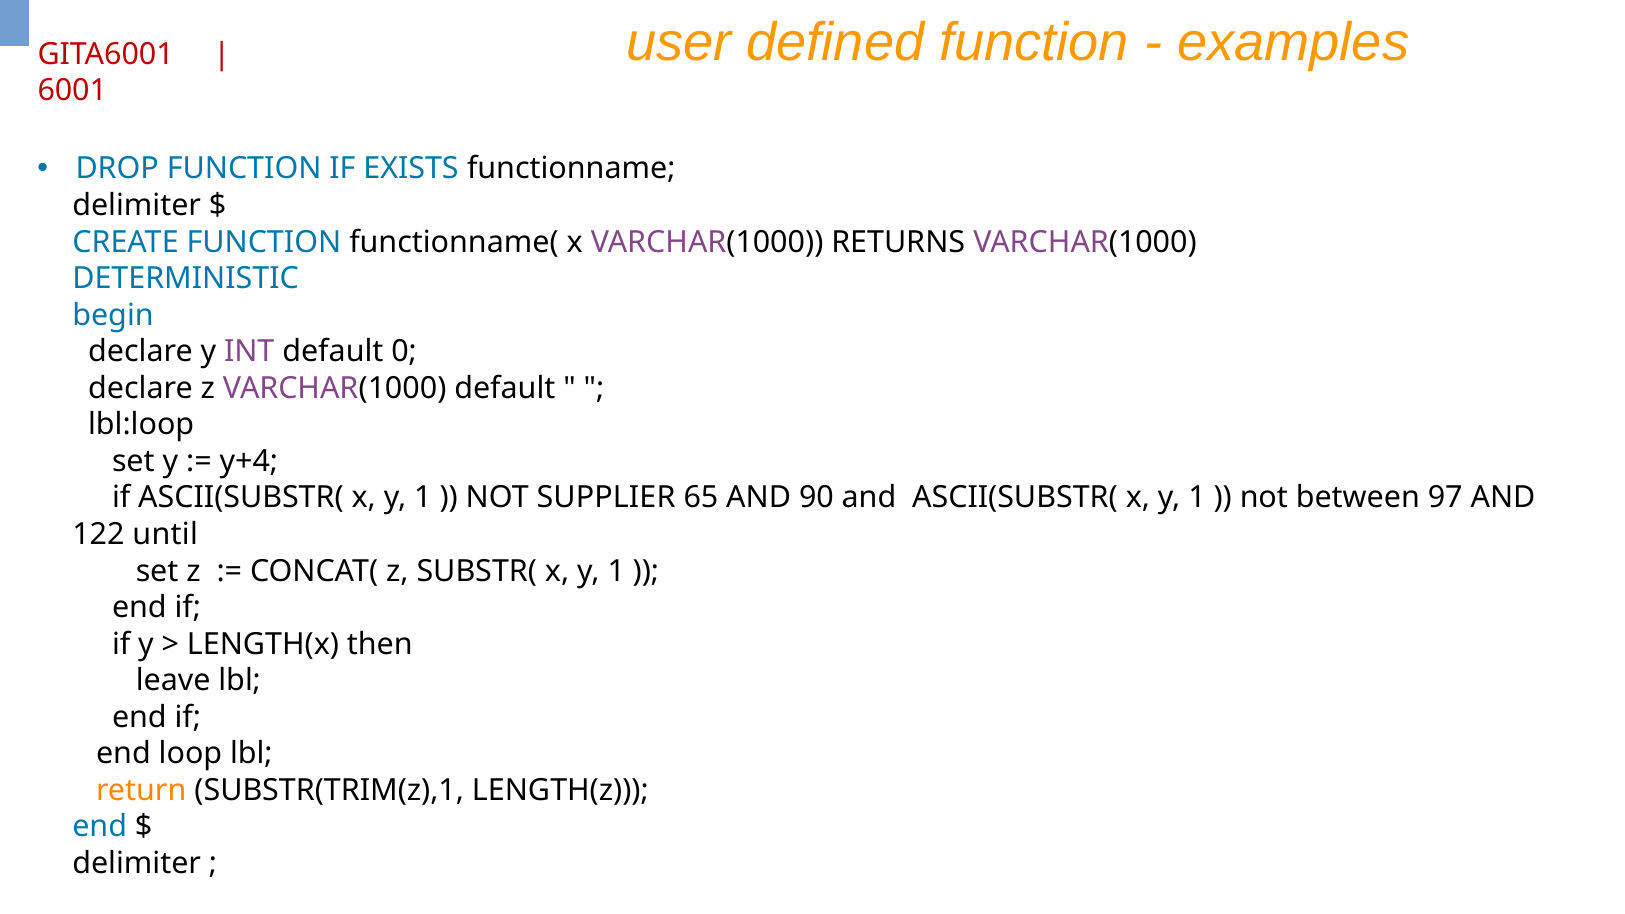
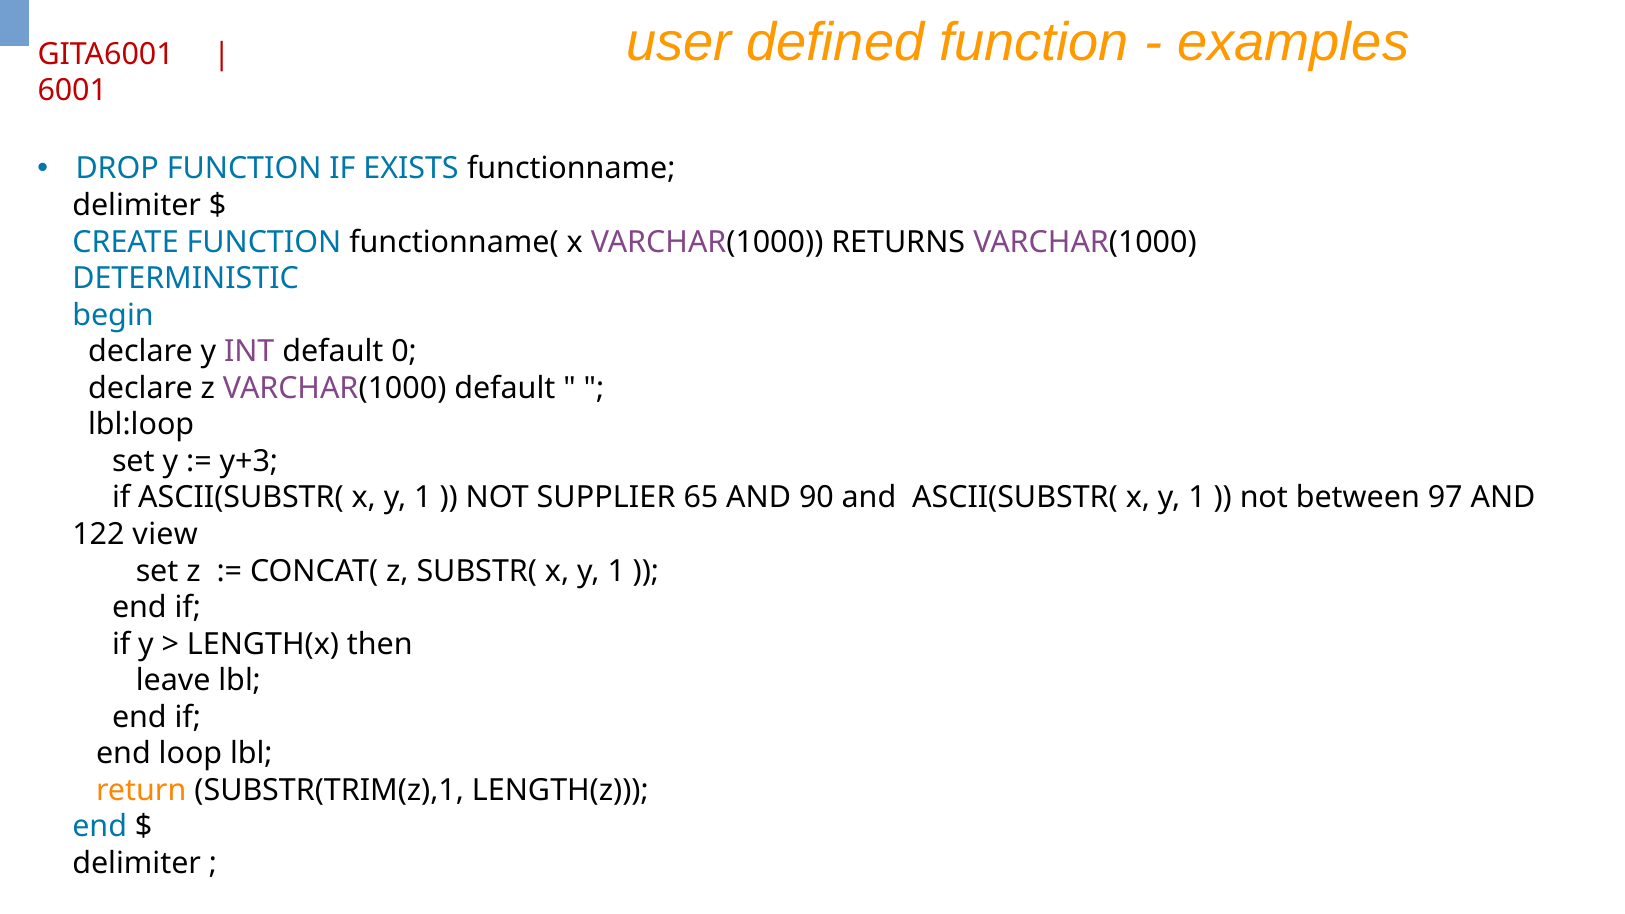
y+4: y+4 -> y+3
until: until -> view
